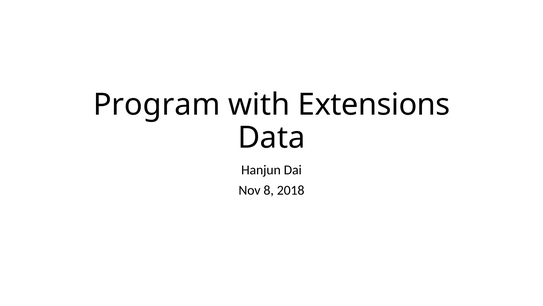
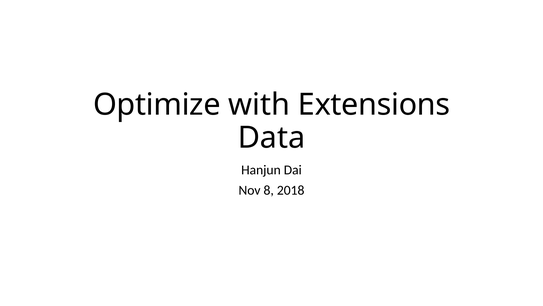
Program: Program -> Optimize
